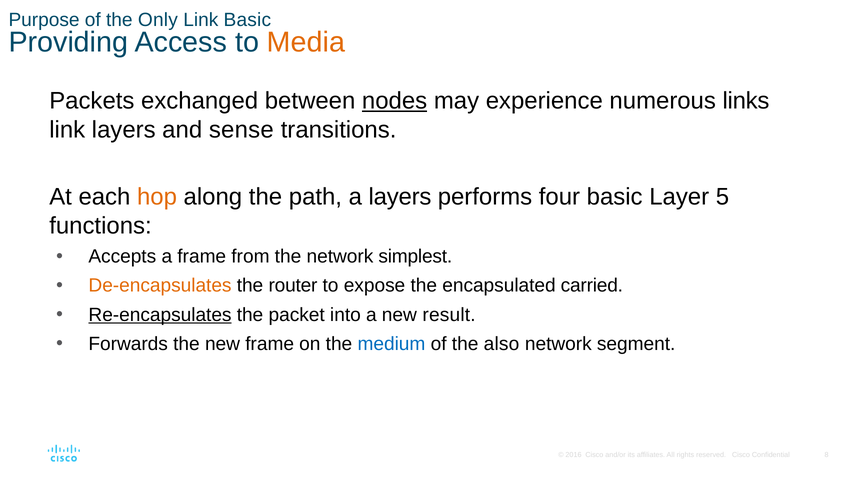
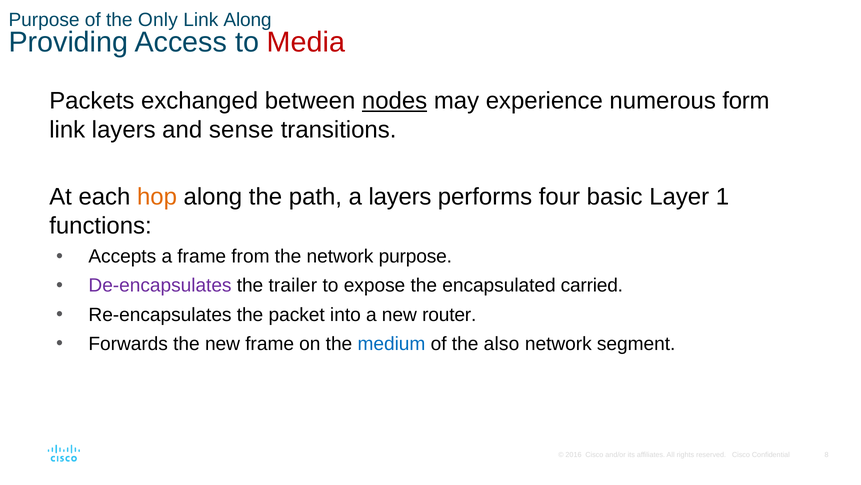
Link Basic: Basic -> Along
Media colour: orange -> red
links: links -> form
5: 5 -> 1
network simplest: simplest -> purpose
De-encapsulates colour: orange -> purple
router: router -> trailer
Re-encapsulates underline: present -> none
result: result -> router
